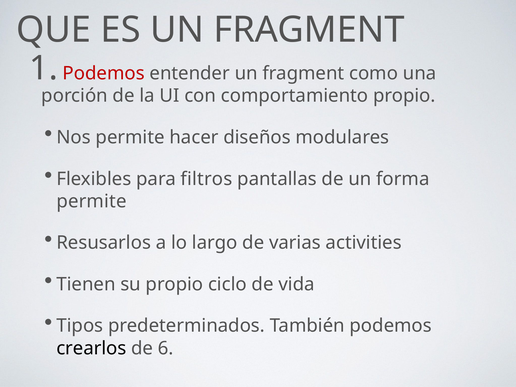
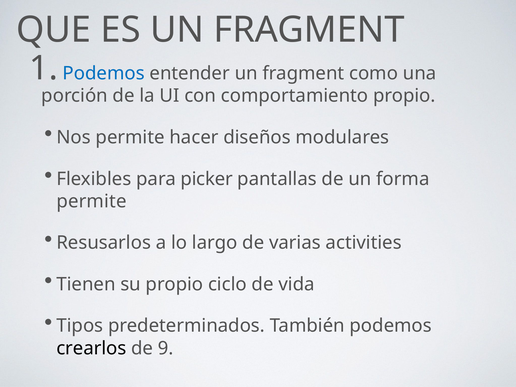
Podemos at (104, 73) colour: red -> blue
filtros: filtros -> picker
6: 6 -> 9
